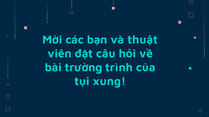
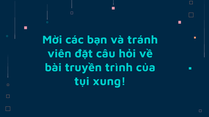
thuật: thuật -> tránh
trường: trường -> truyền
